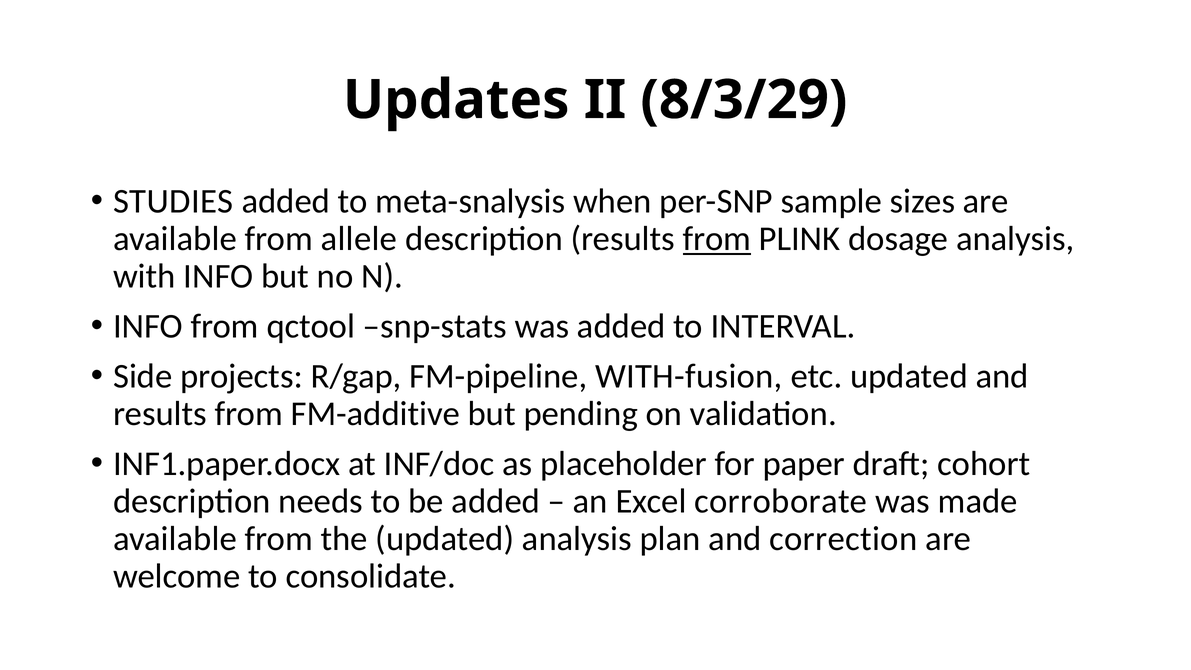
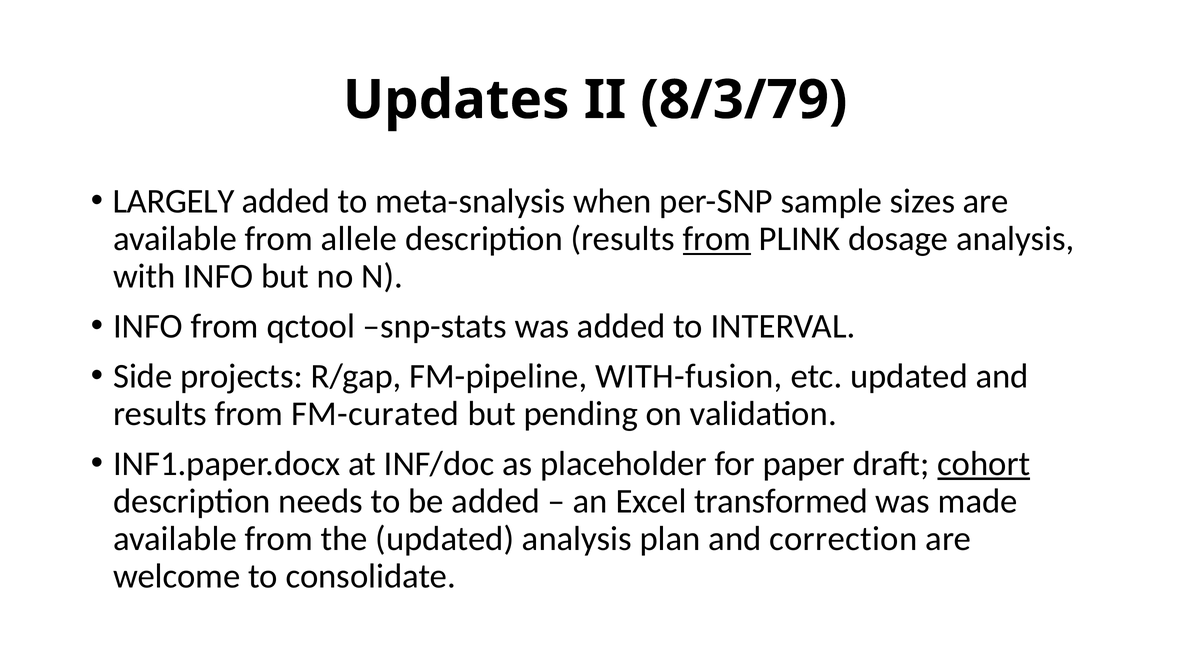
8/3/29: 8/3/29 -> 8/3/79
STUDIES: STUDIES -> LARGELY
FM-additive: FM-additive -> FM-curated
cohort underline: none -> present
corroborate: corroborate -> transformed
